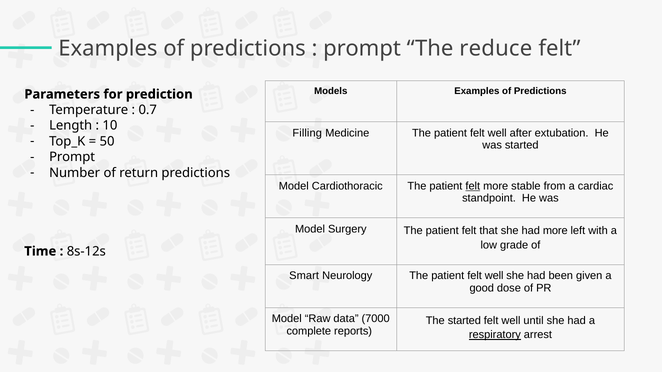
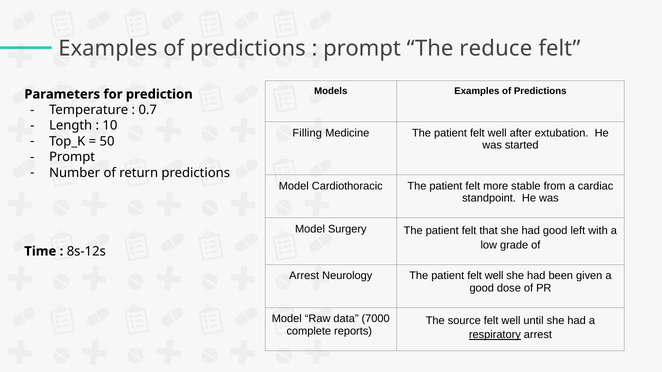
felt at (473, 186) underline: present -> none
had more: more -> good
Smart at (304, 276): Smart -> Arrest
The started: started -> source
